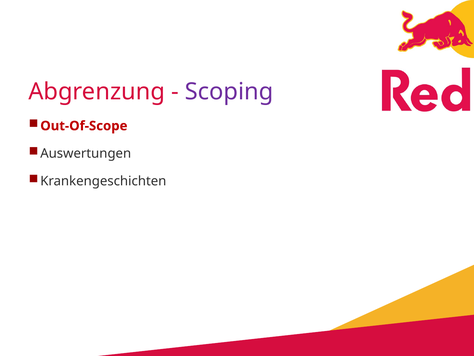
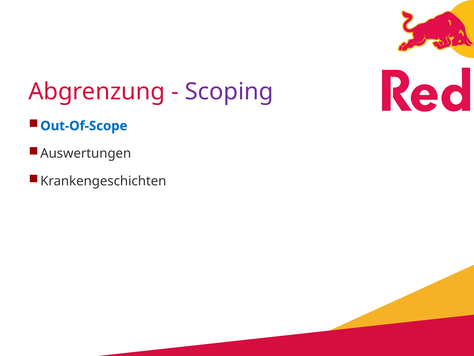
Out-Of-Scope colour: red -> blue
